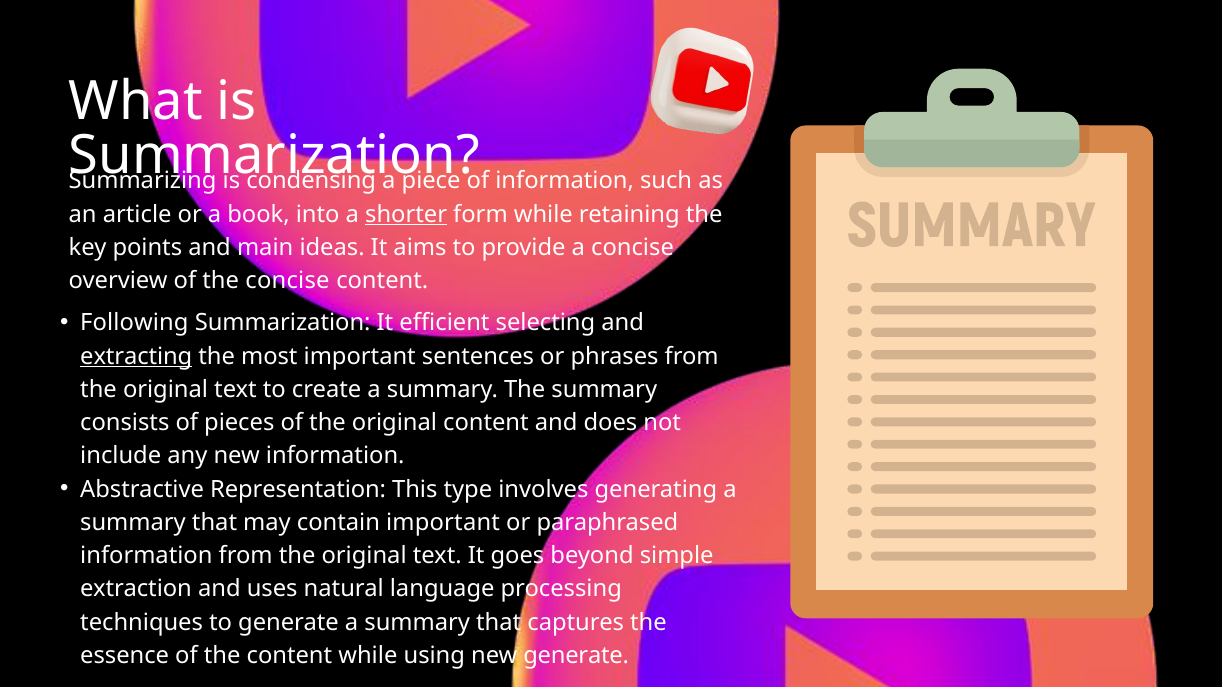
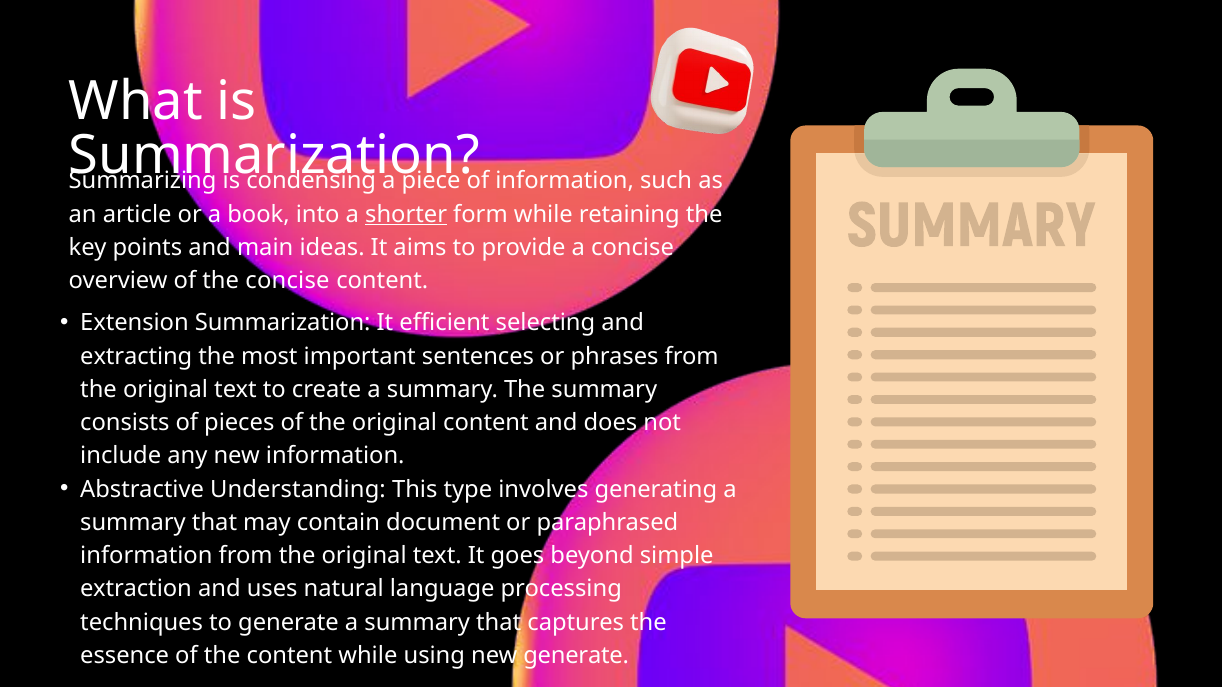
Following: Following -> Extension
extracting underline: present -> none
Representation: Representation -> Understanding
contain important: important -> document
